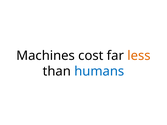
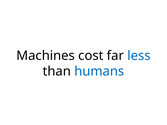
less colour: orange -> blue
